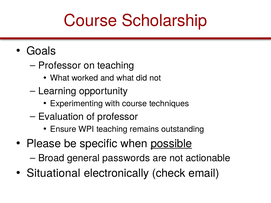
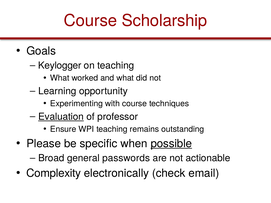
Professor at (60, 66): Professor -> Keylogger
Evaluation underline: none -> present
Situational: Situational -> Complexity
